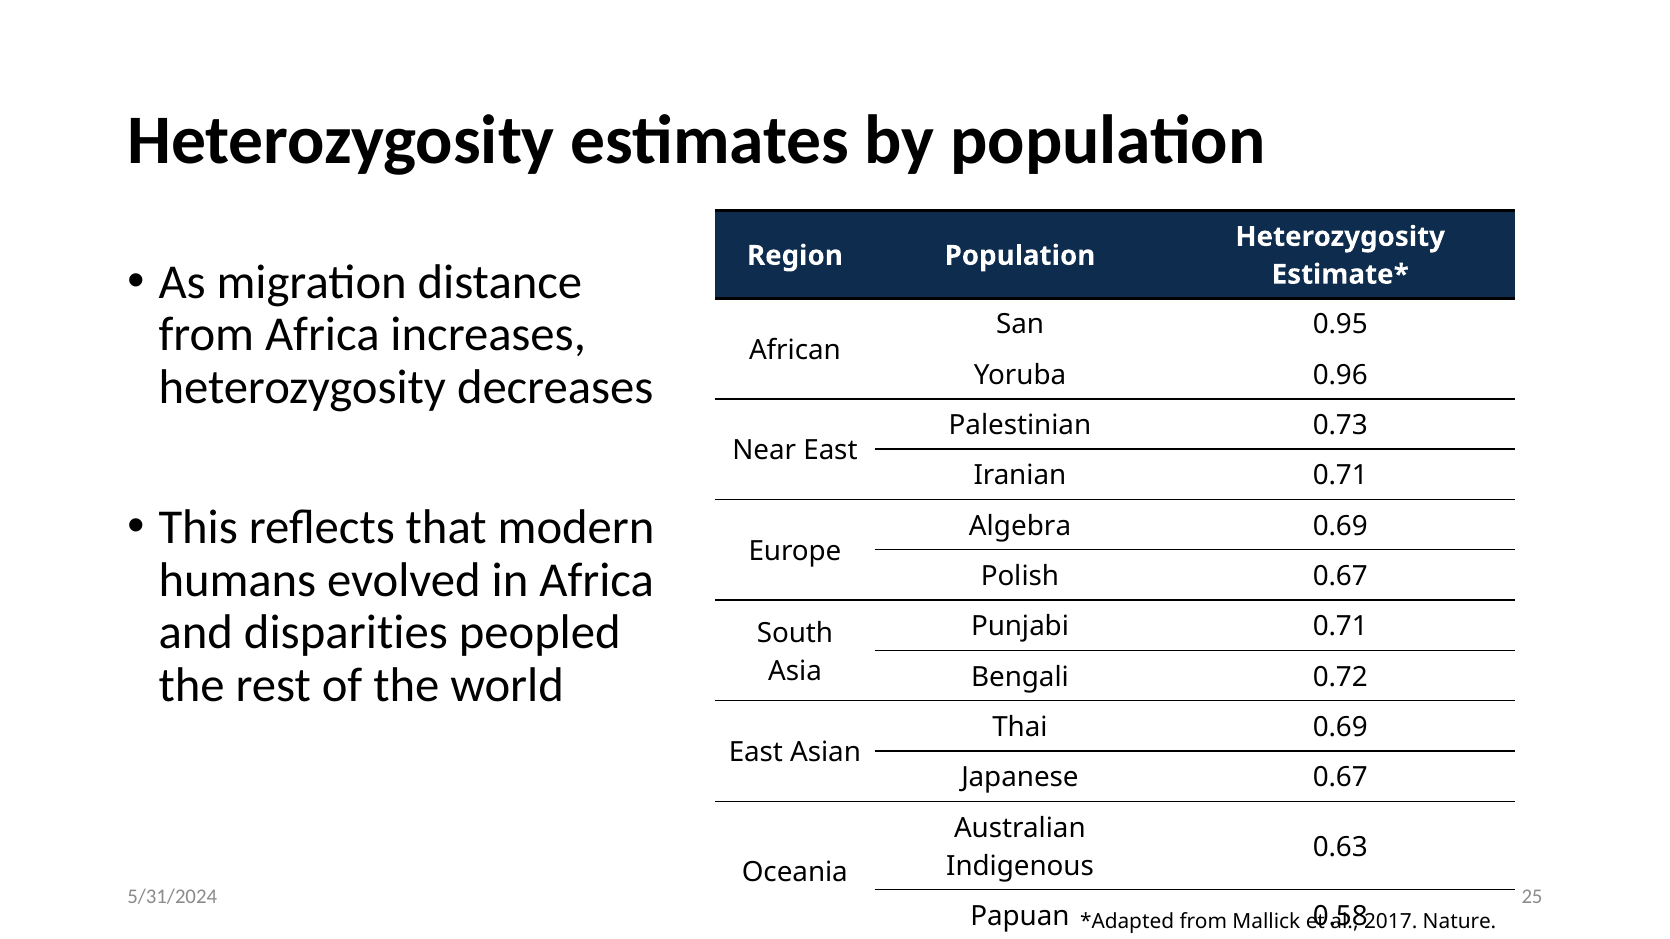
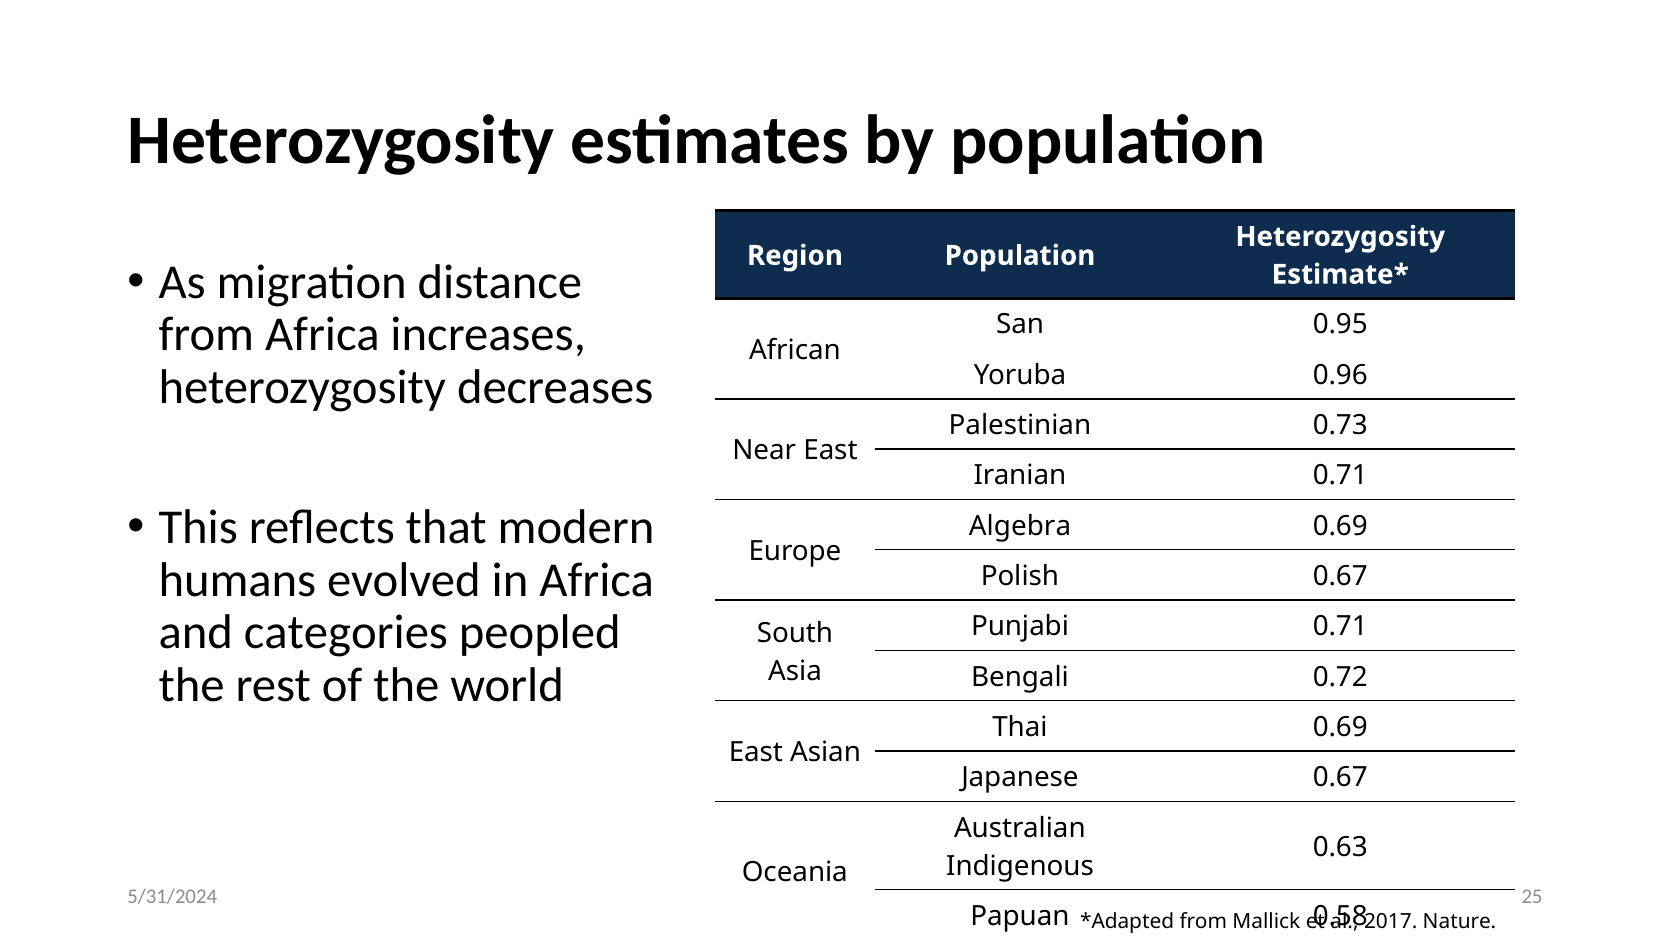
disparities: disparities -> categories
